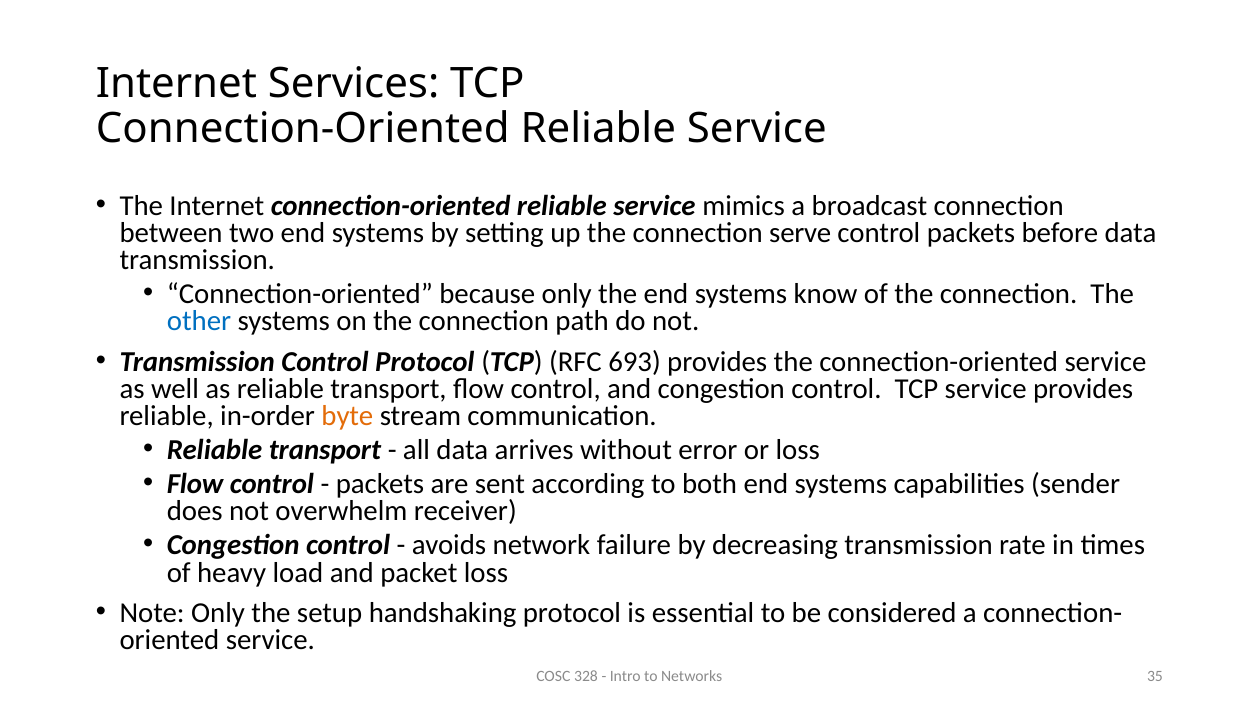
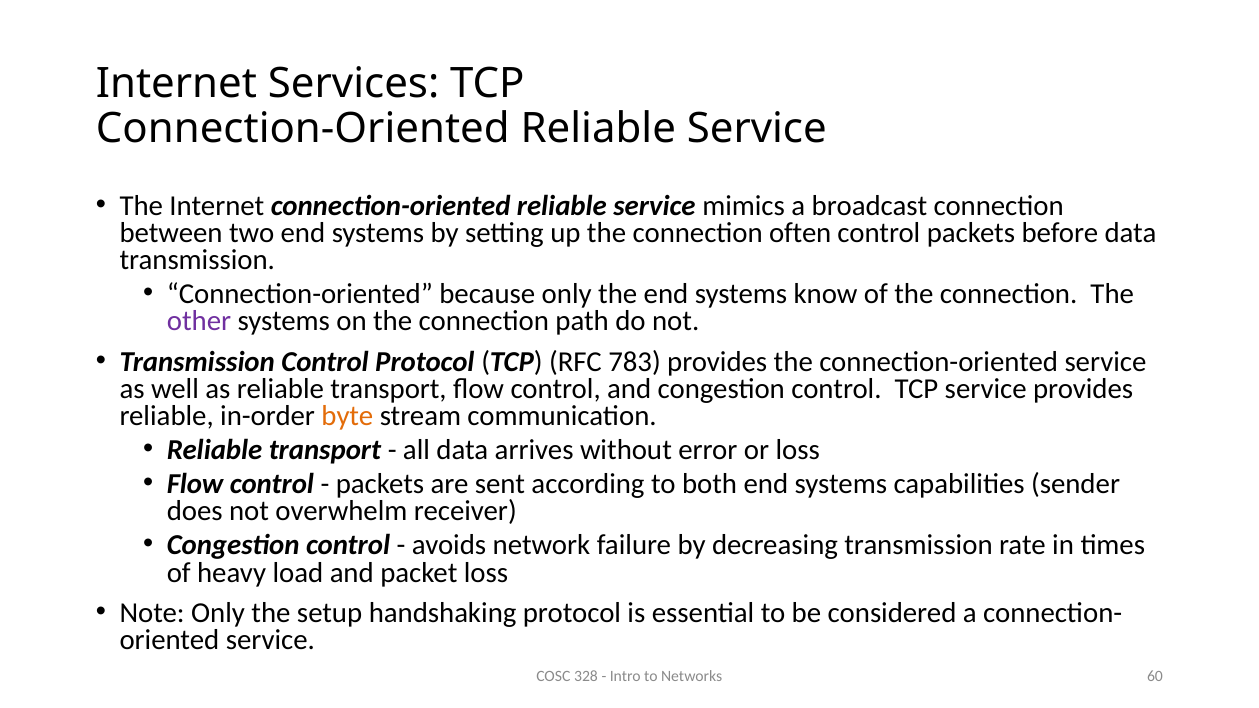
serve: serve -> often
other colour: blue -> purple
693: 693 -> 783
35: 35 -> 60
